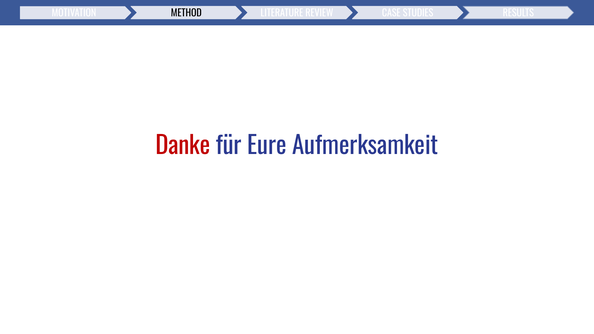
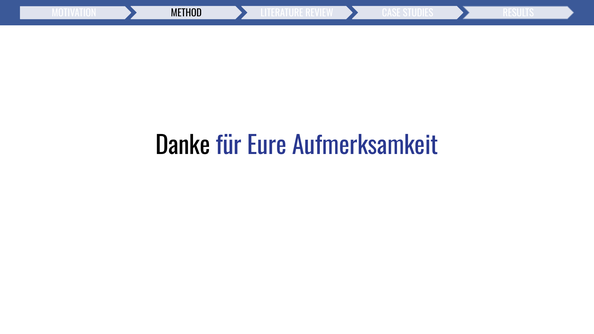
Danke colour: red -> black
